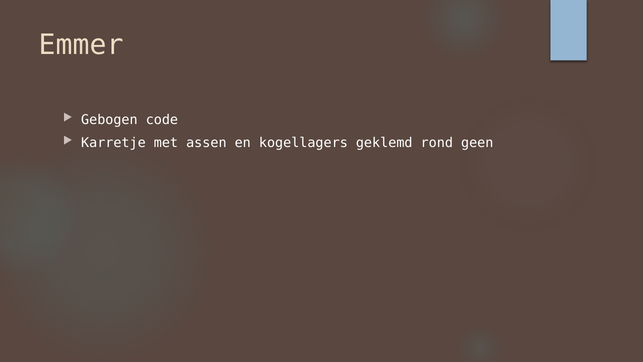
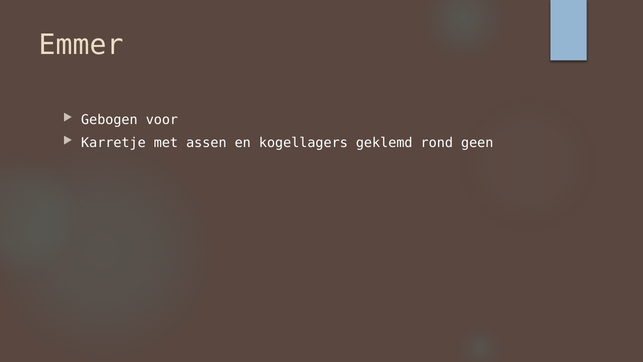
code: code -> voor
